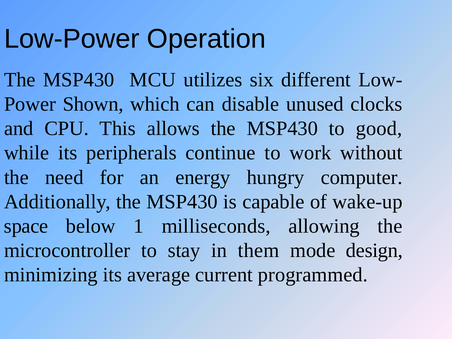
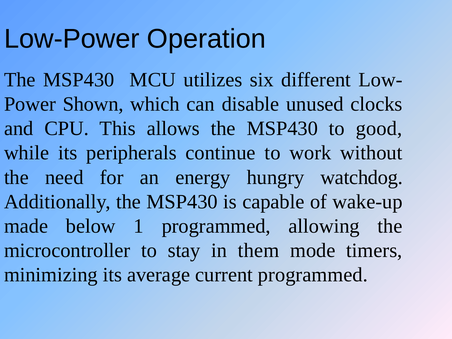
computer: computer -> watchdog
space: space -> made
1 milliseconds: milliseconds -> programmed
design: design -> timers
